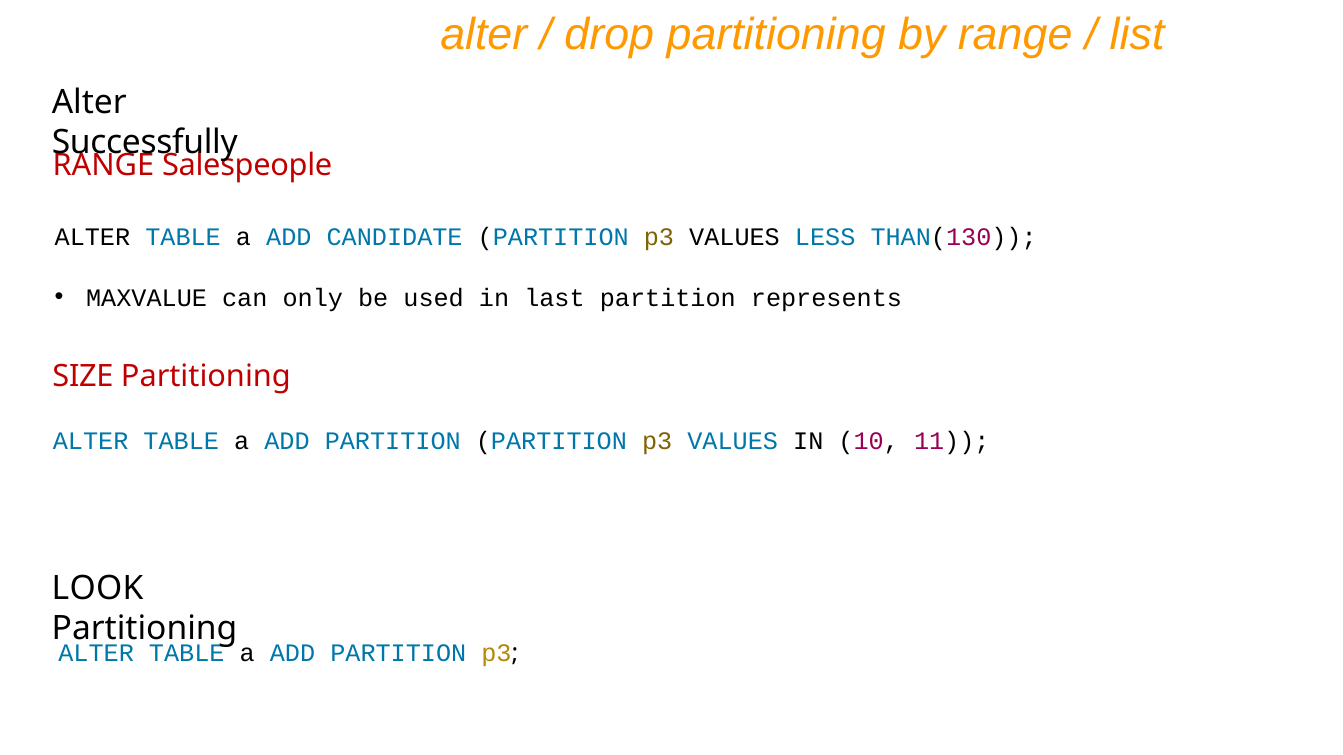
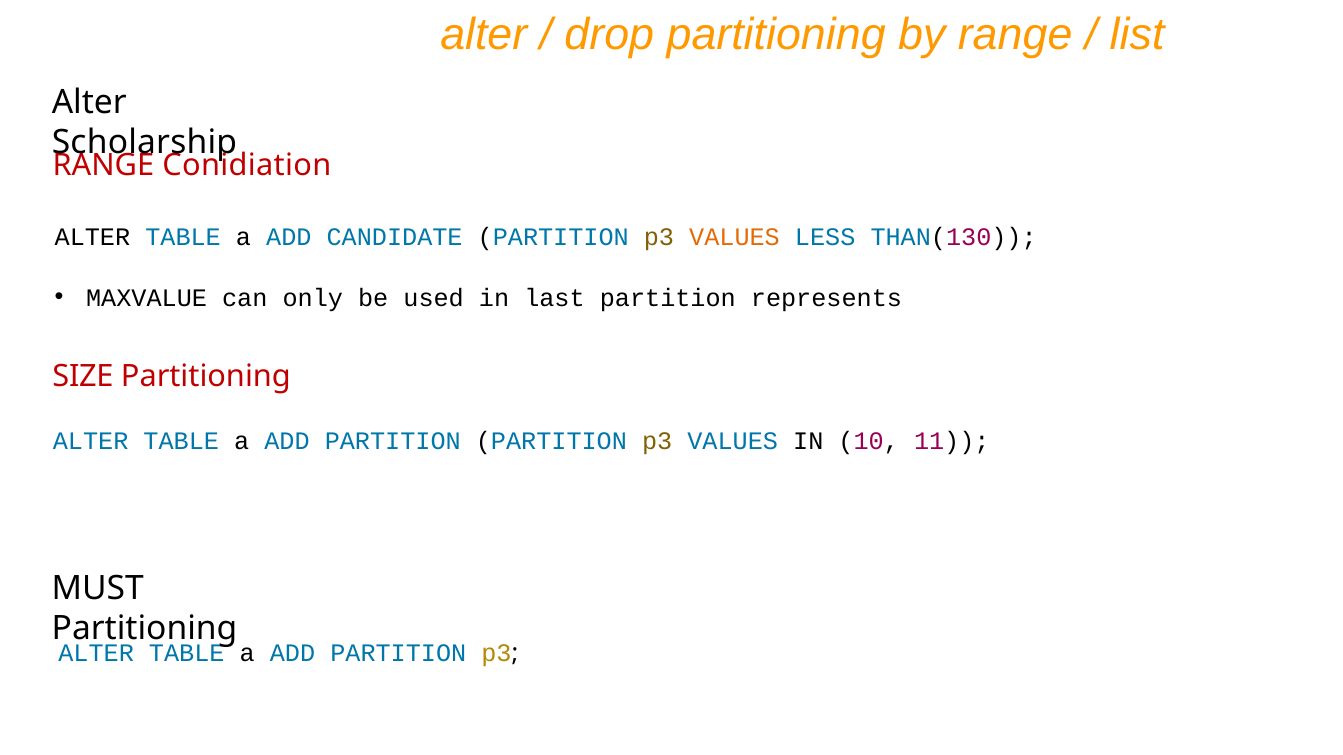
Successfully: Successfully -> Scholarship
Salespeople: Salespeople -> Conidiation
VALUES at (735, 238) colour: black -> orange
LOOK: LOOK -> MUST
